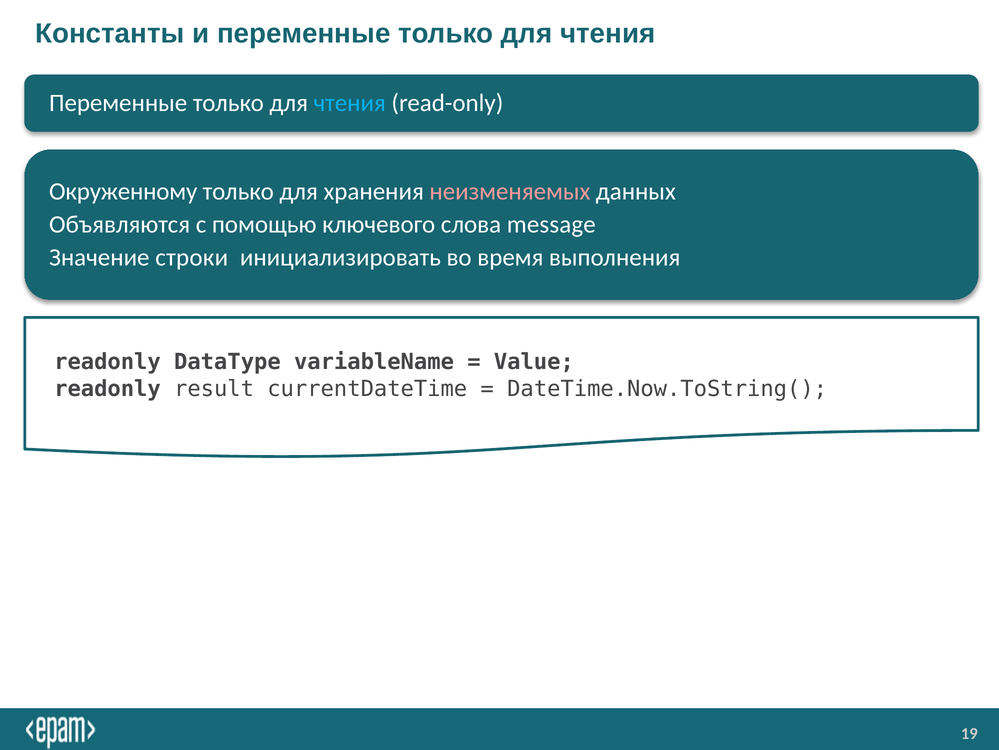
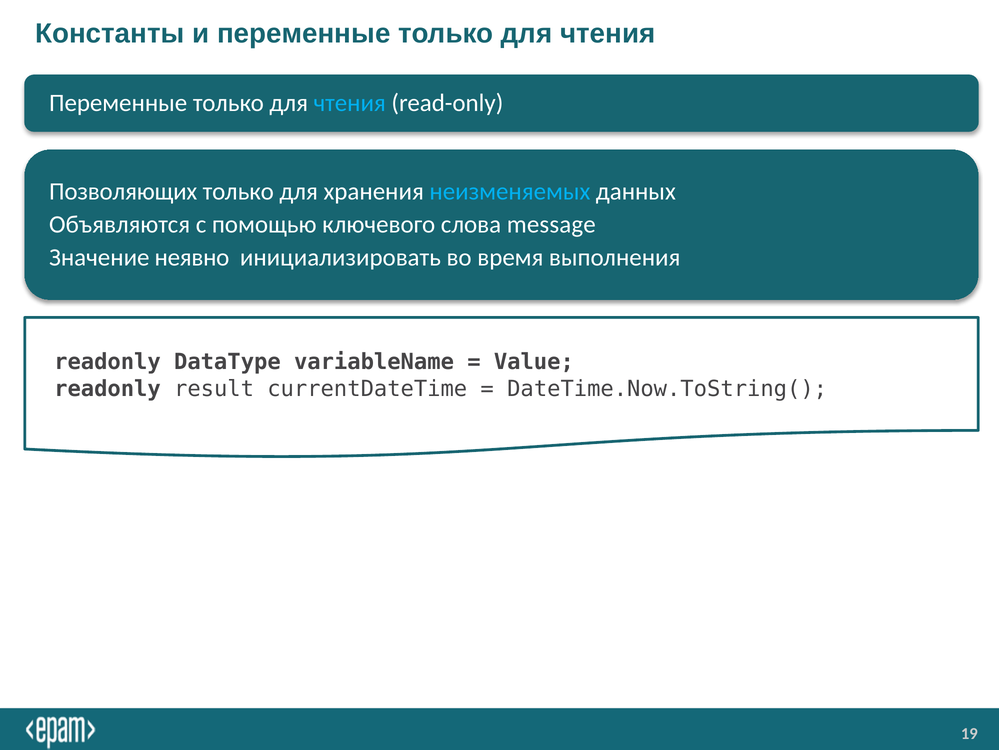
Окруженному: Окруженному -> Позволяющих
неизменяемых colour: pink -> light blue
строки: строки -> неявно
